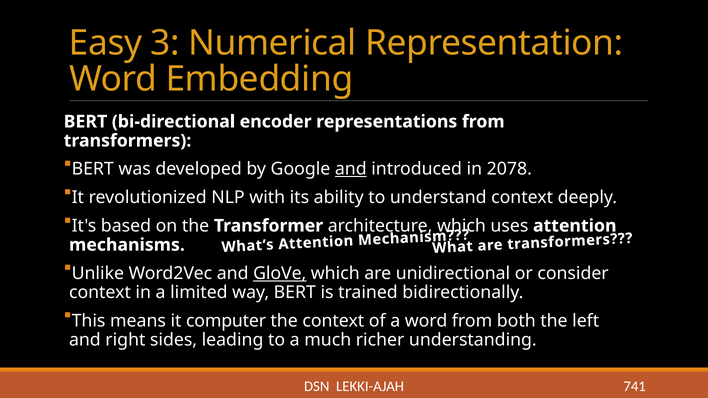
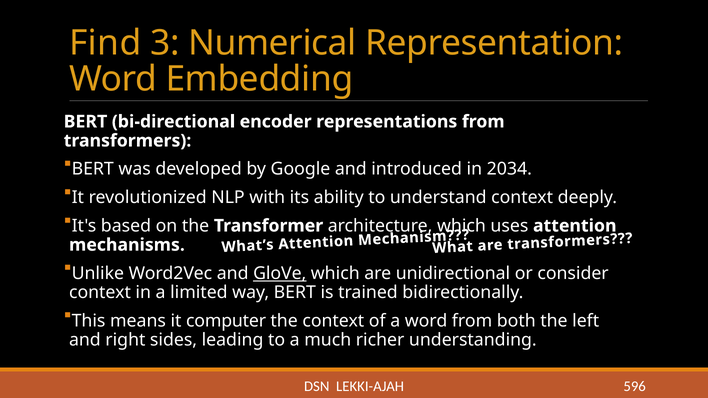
Easy: Easy -> Find
and at (351, 169) underline: present -> none
2078: 2078 -> 2034
741: 741 -> 596
